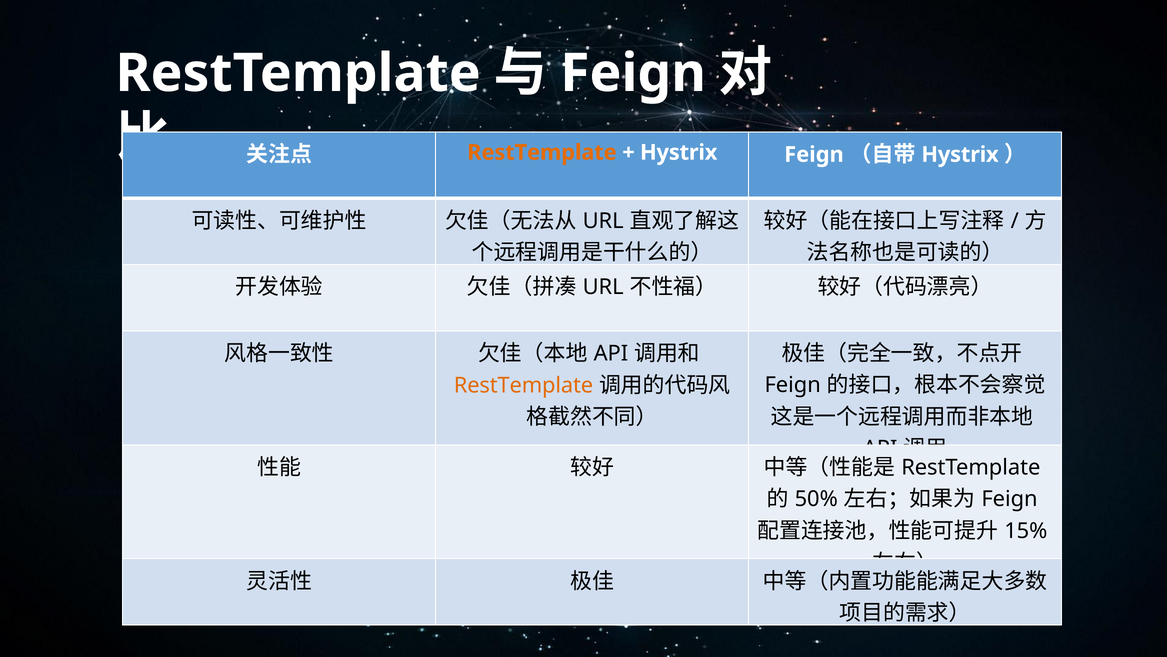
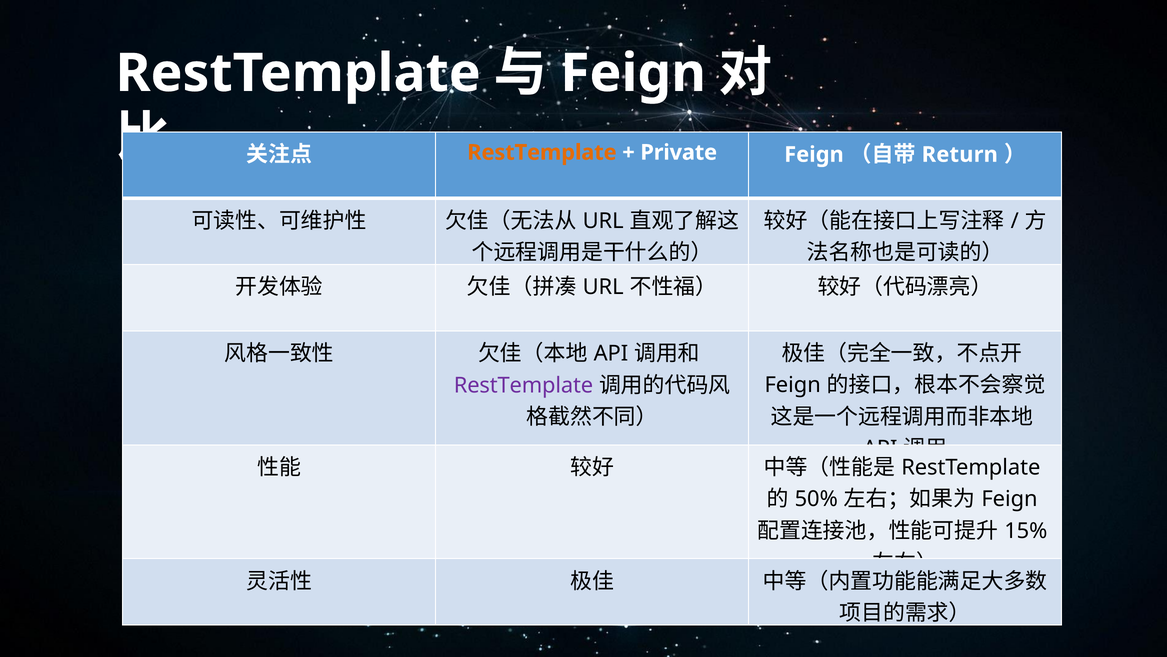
Hystrix at (679, 152): Hystrix -> Private
Hystrix at (960, 154): Hystrix -> Return
RestTemplate at (523, 385) colour: orange -> purple
